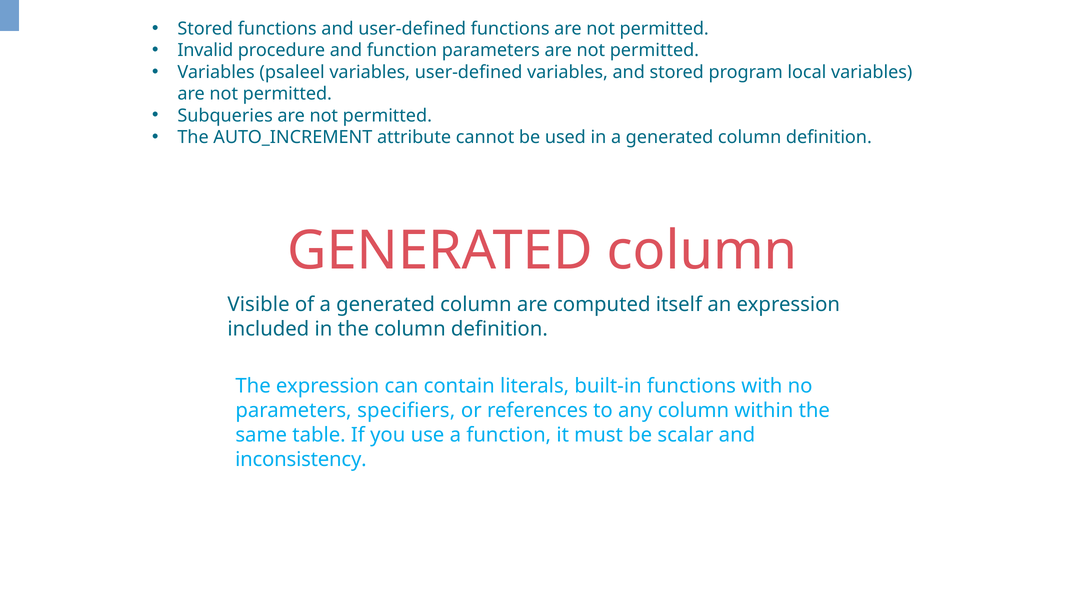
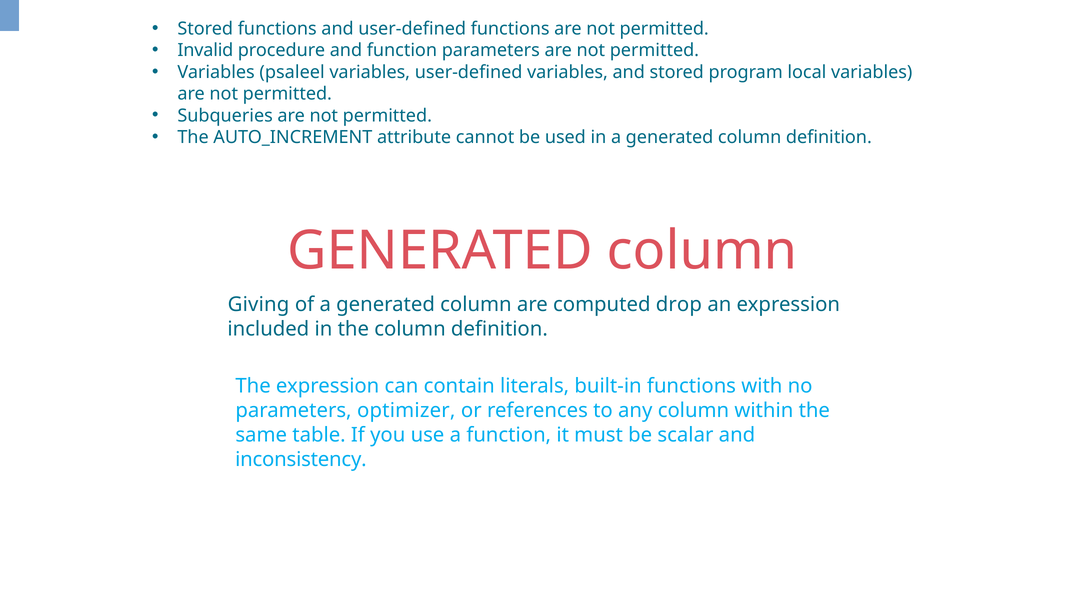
Visible: Visible -> Giving
itself: itself -> drop
specifiers: specifiers -> optimizer
